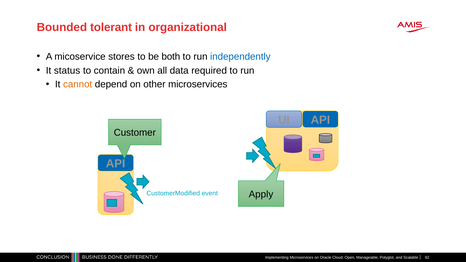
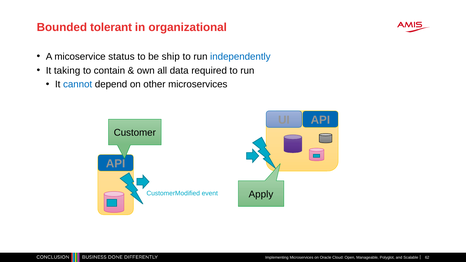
stores: stores -> status
both: both -> ship
status: status -> taking
cannot colour: orange -> blue
